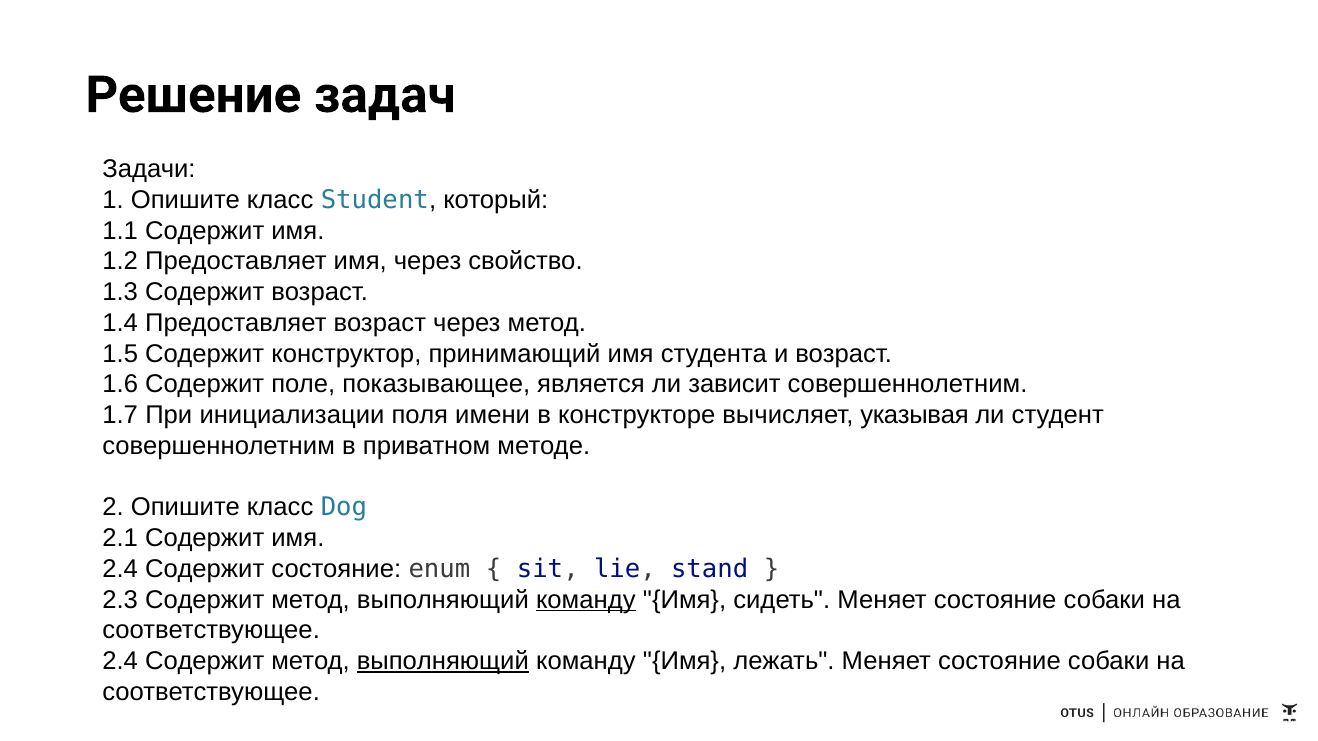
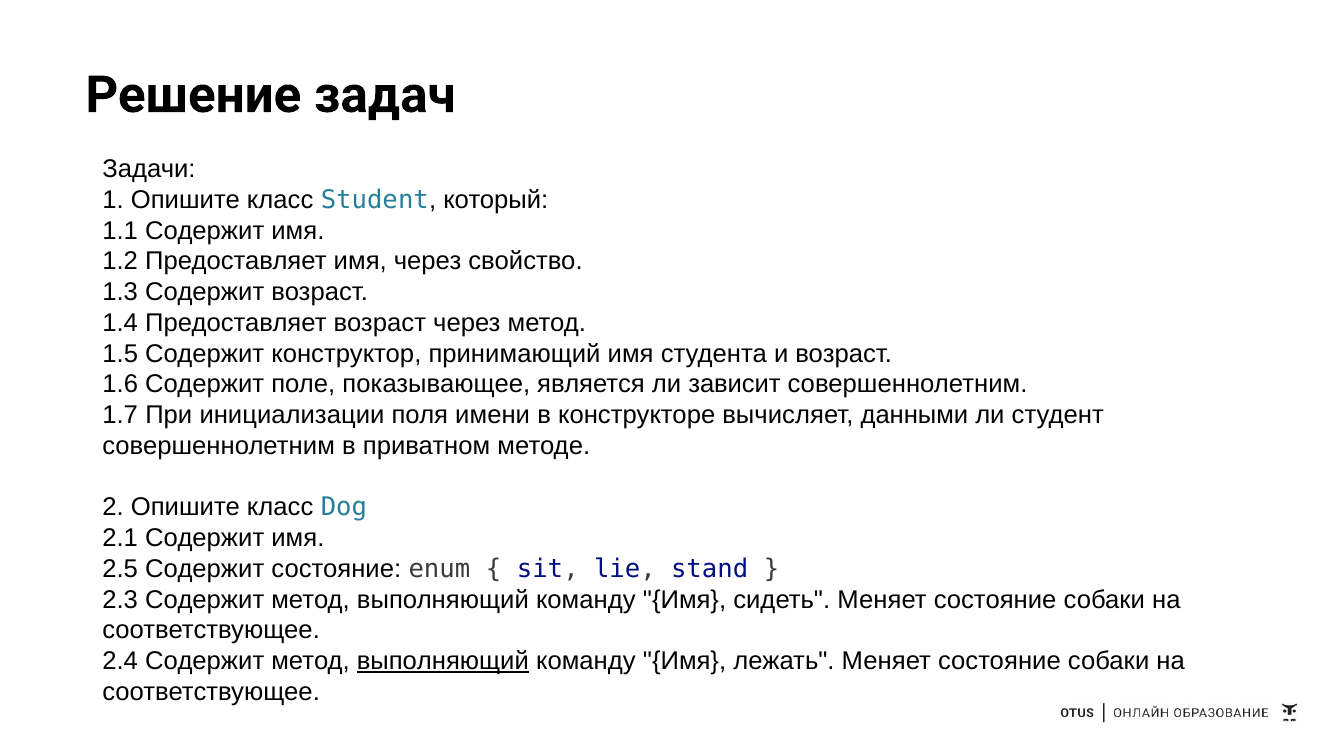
указывая: указывая -> данными
2.4 at (120, 569): 2.4 -> 2.5
команду at (586, 600) underline: present -> none
